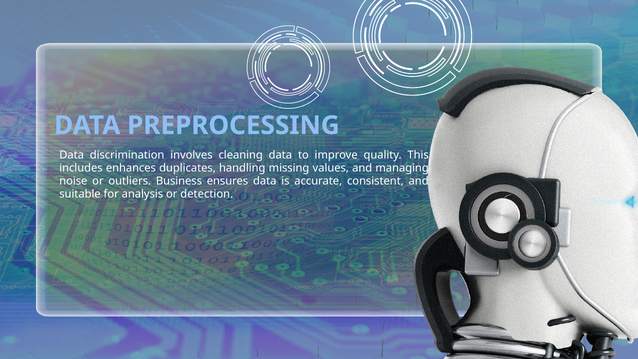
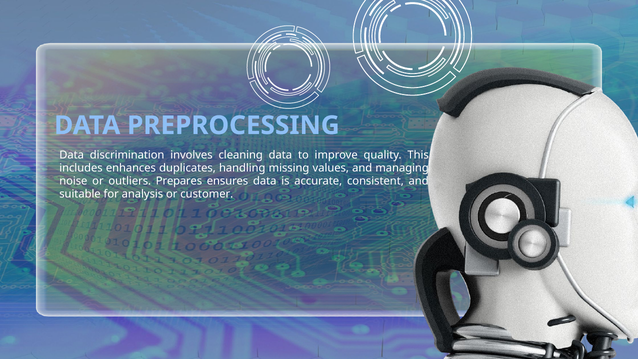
Business: Business -> Prepares
detection: detection -> customer
